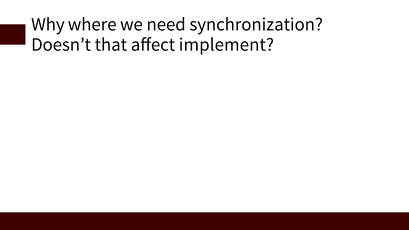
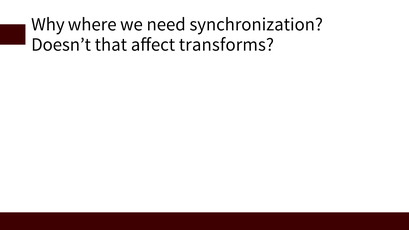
implement: implement -> transforms
